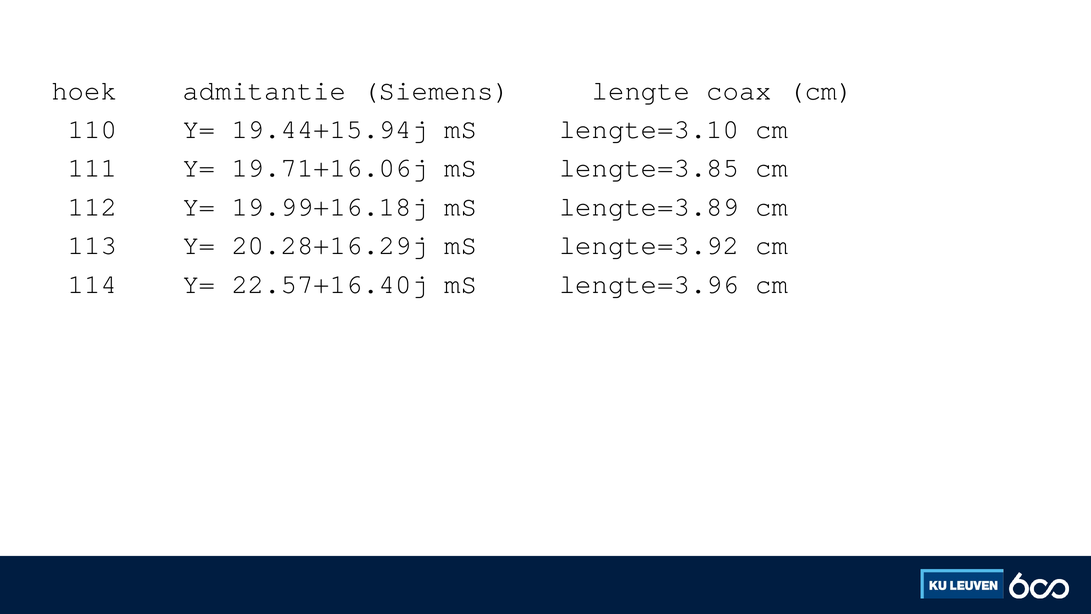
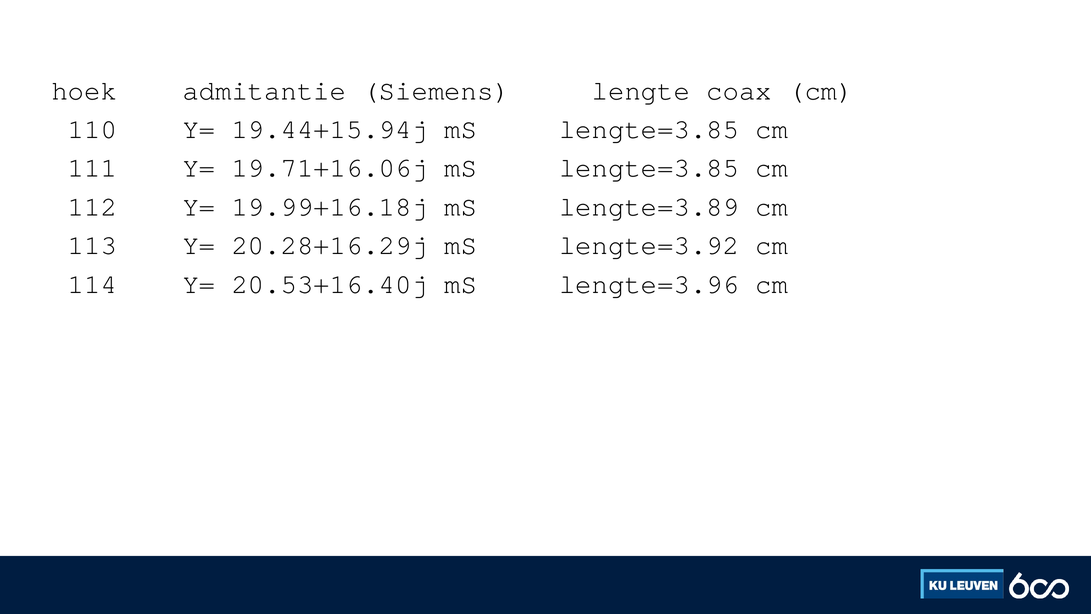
19.44+15.94j mS lengte=3.10: lengte=3.10 -> lengte=3.85
22.57+16.40j: 22.57+16.40j -> 20.53+16.40j
